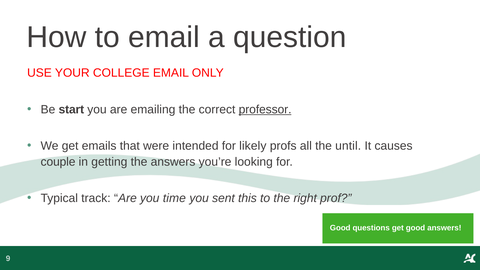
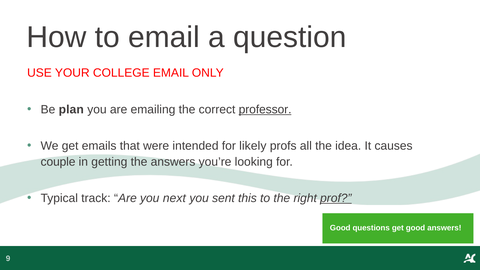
start: start -> plan
until: until -> idea
time: time -> next
prof underline: none -> present
